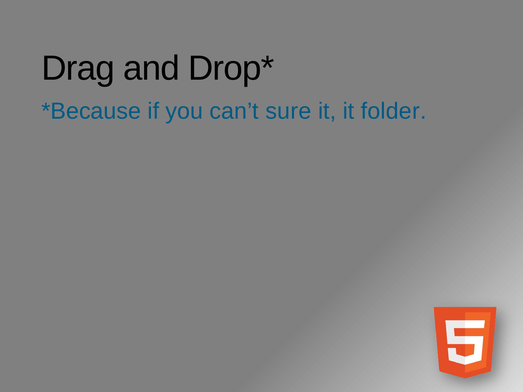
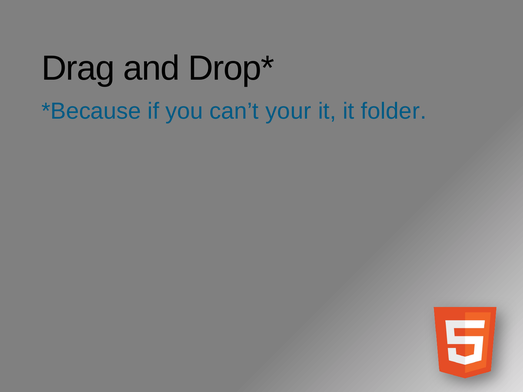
sure: sure -> your
